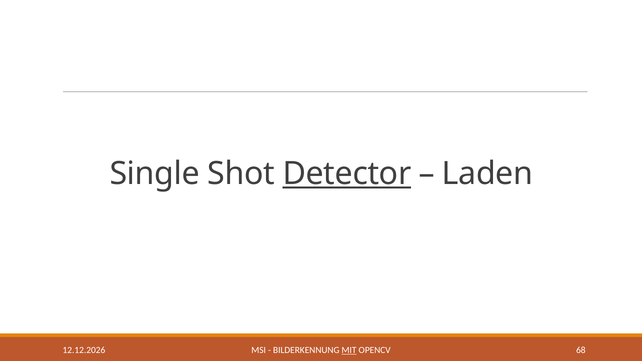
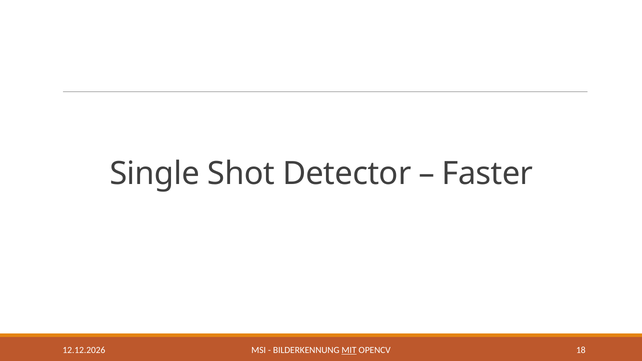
Detector underline: present -> none
Laden: Laden -> Faster
68: 68 -> 18
